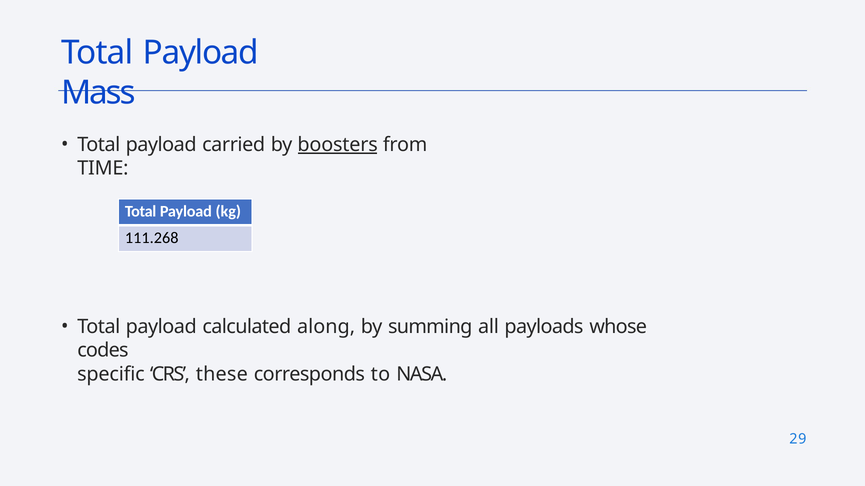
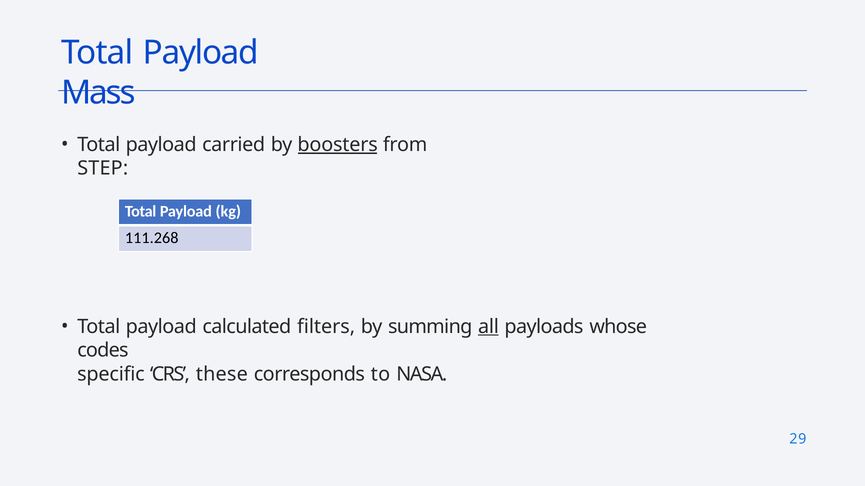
TIME: TIME -> STEP
along: along -> filters
all underline: none -> present
